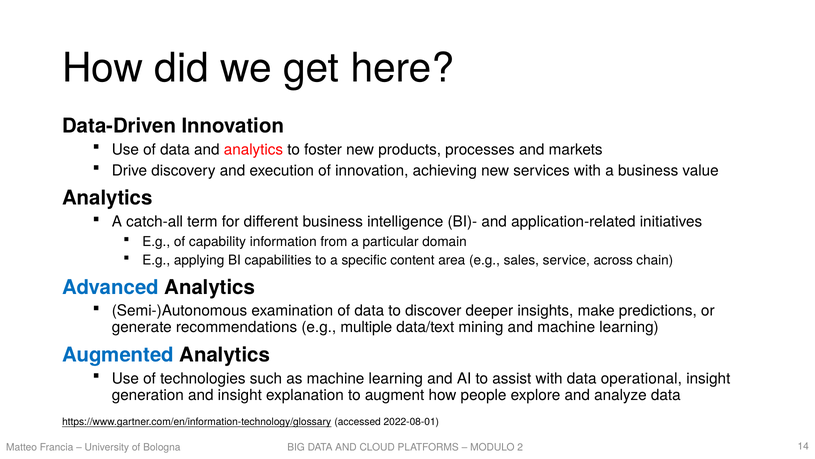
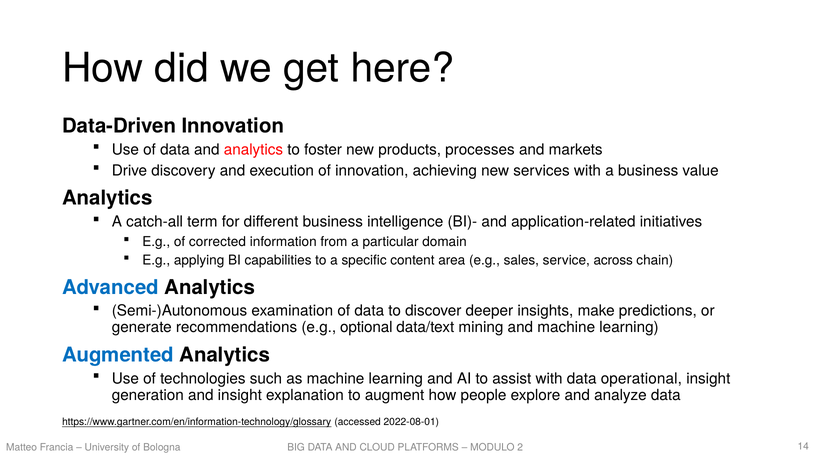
capability: capability -> corrected
multiple: multiple -> optional
